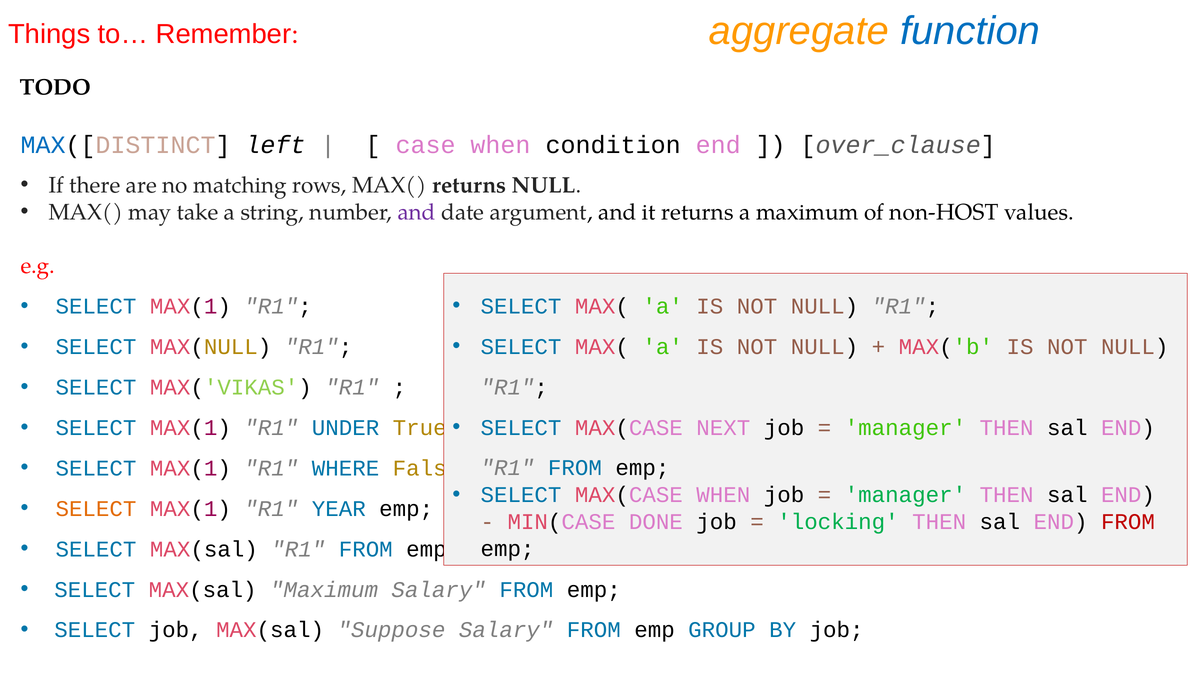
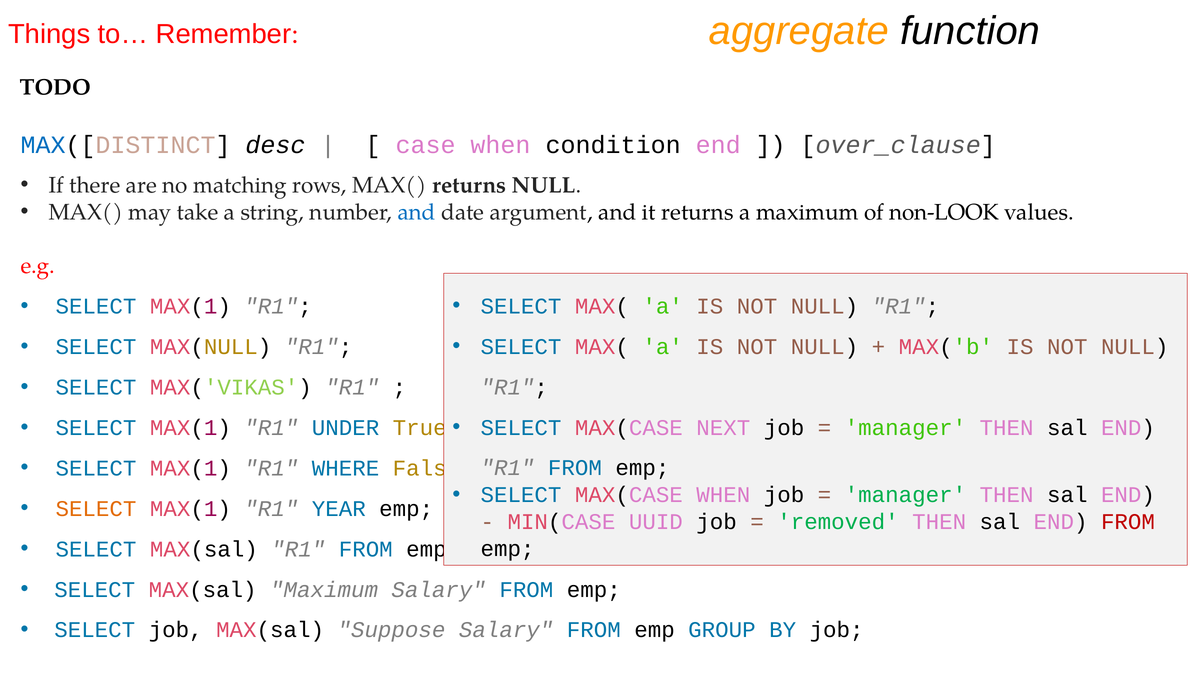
function colour: blue -> black
left: left -> desc
and at (417, 212) colour: purple -> blue
non-HOST: non-HOST -> non-LOOK
DONE: DONE -> UUID
locking: locking -> removed
